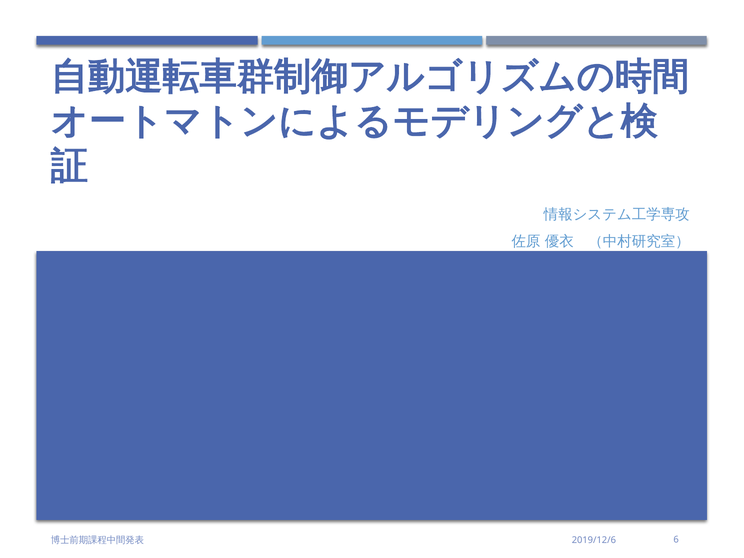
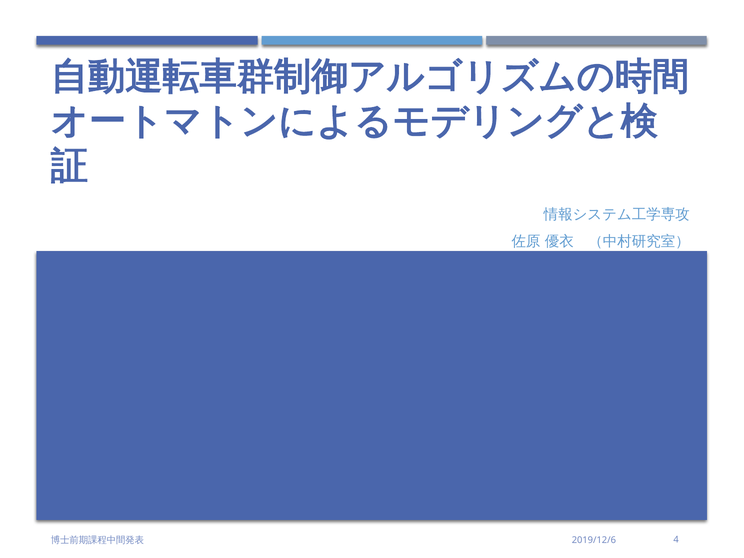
6: 6 -> 4
